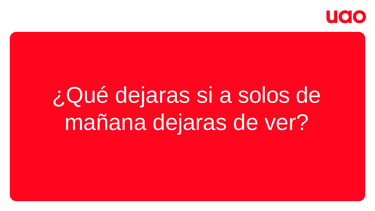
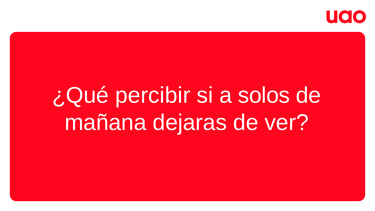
¿Qué dejaras: dejaras -> percibir
